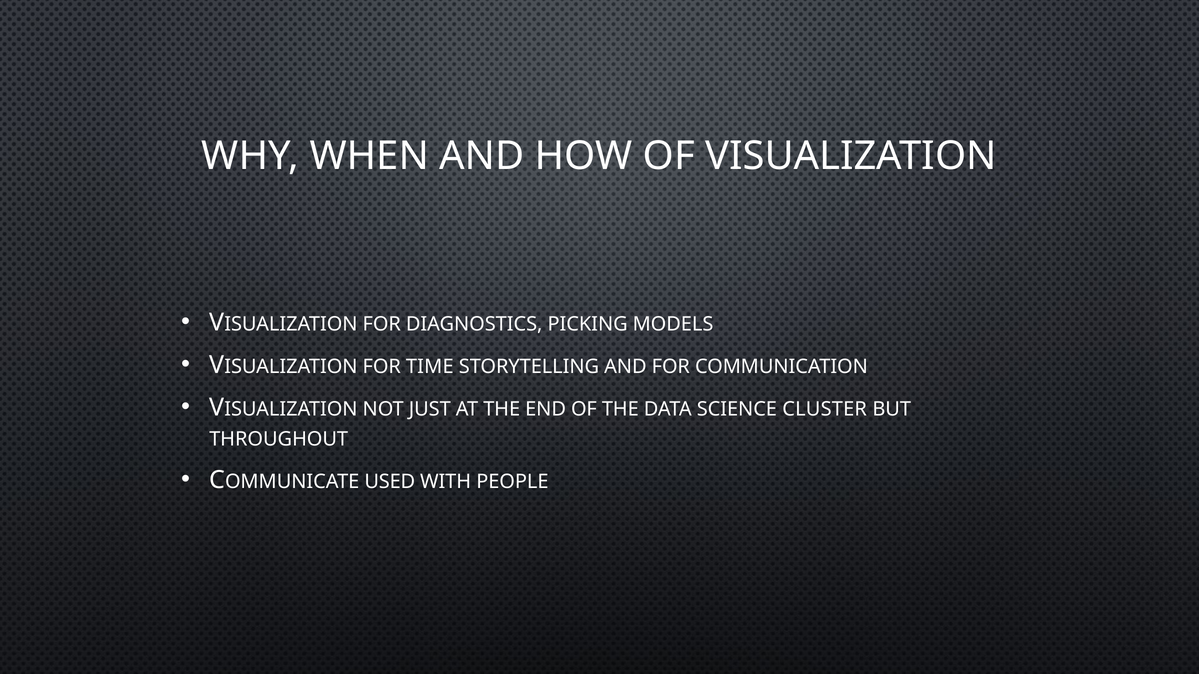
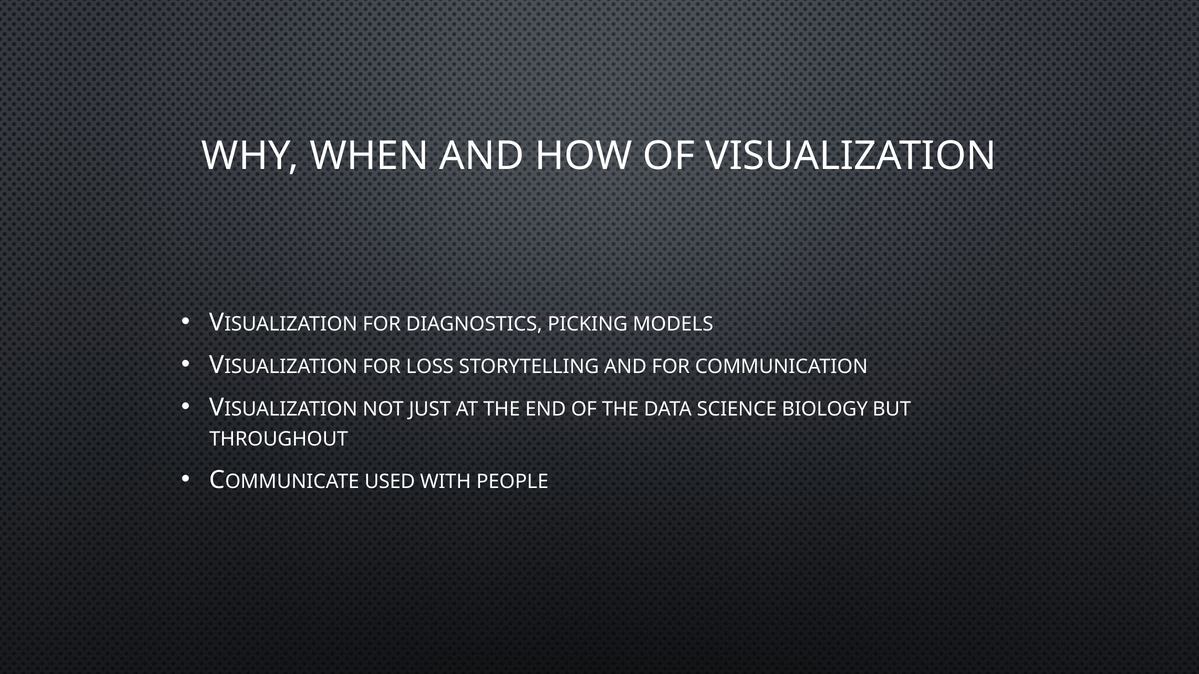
TIME: TIME -> LOSS
CLUSTER: CLUSTER -> BIOLOGY
